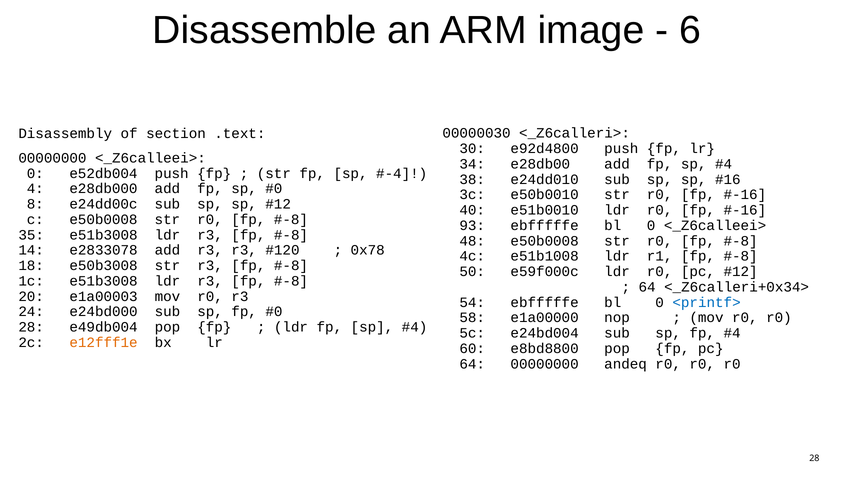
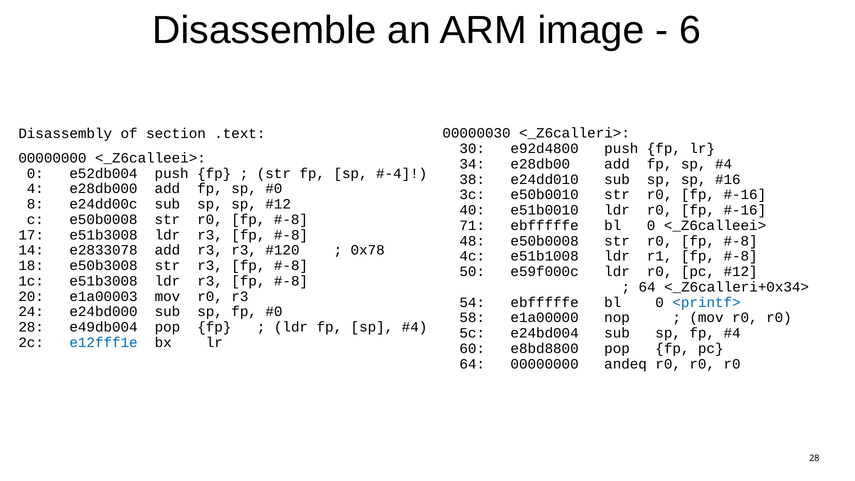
93: 93 -> 71
35: 35 -> 17
e12fff1e colour: orange -> blue
